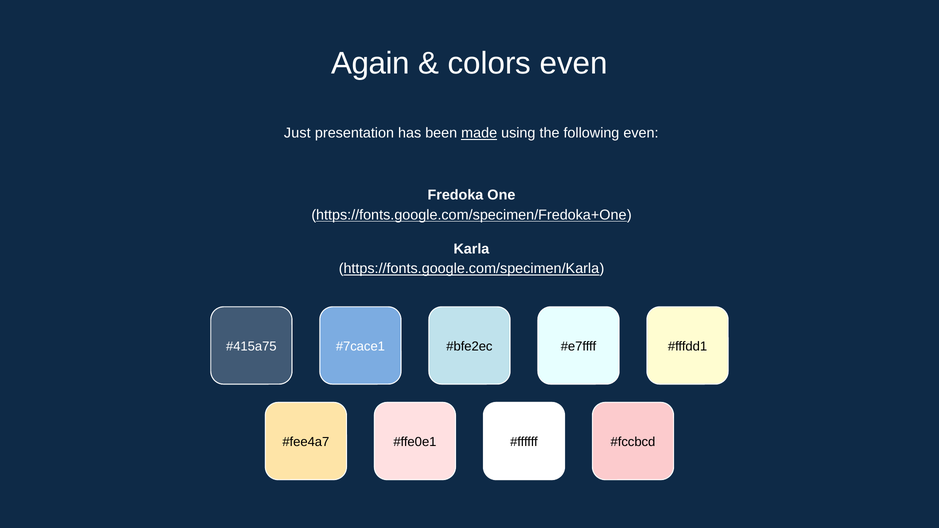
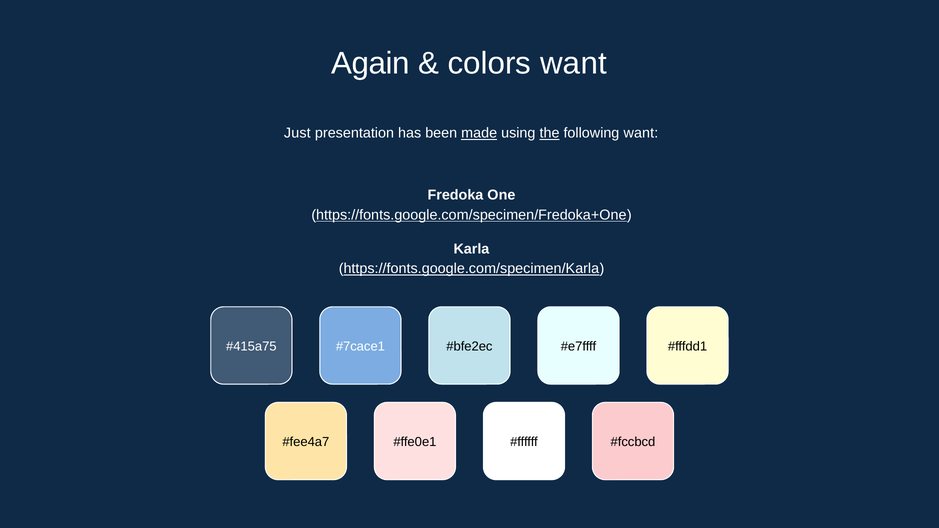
colors even: even -> want
the underline: none -> present
following even: even -> want
